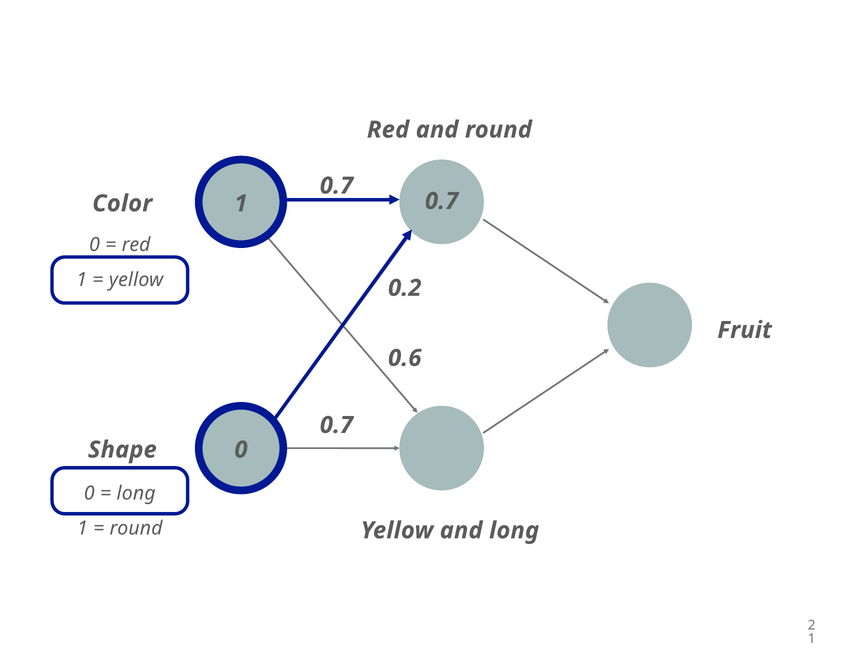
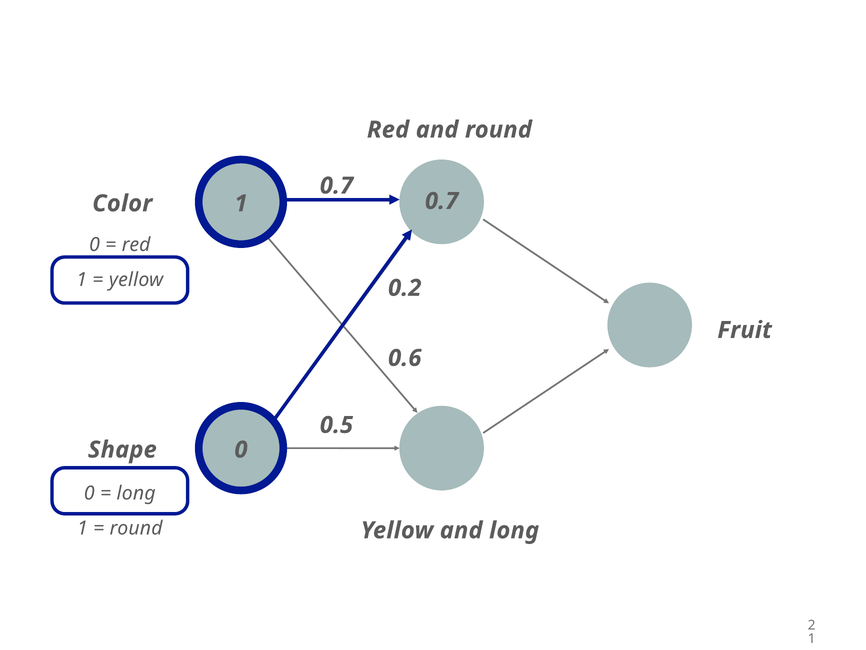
0.7 at (336, 425): 0.7 -> 0.5
